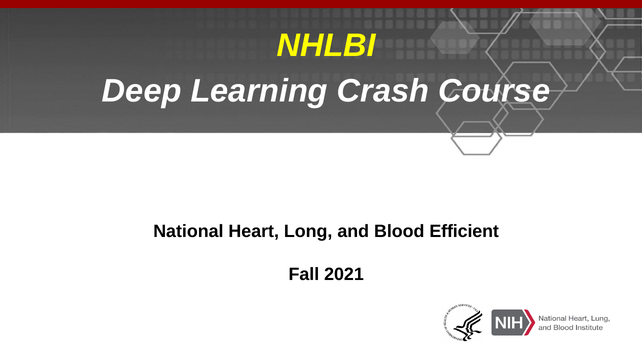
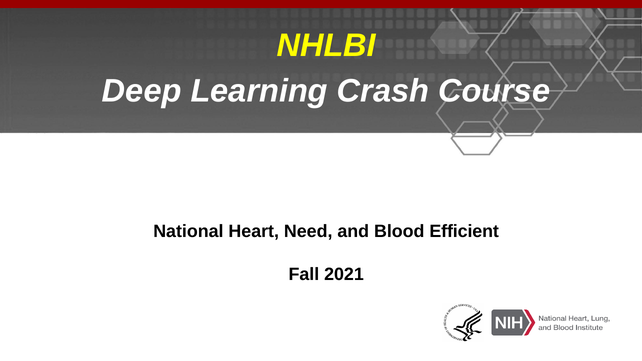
Long: Long -> Need
